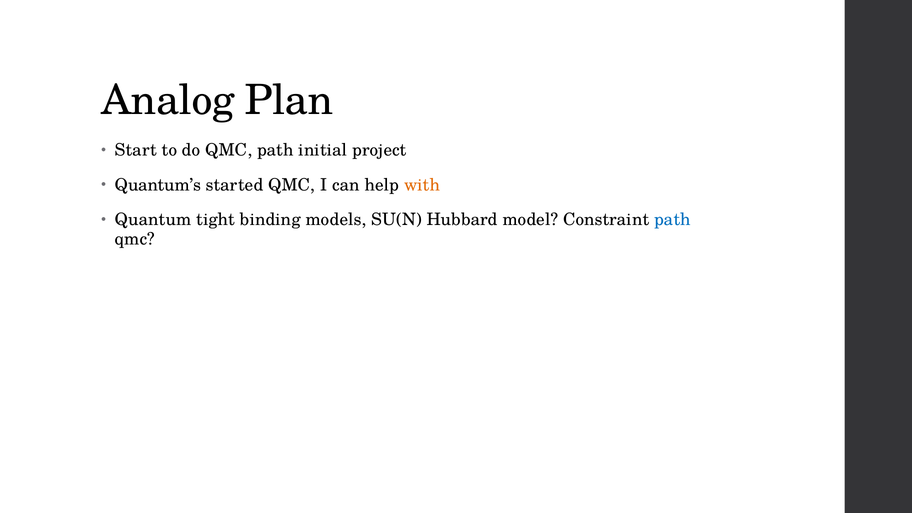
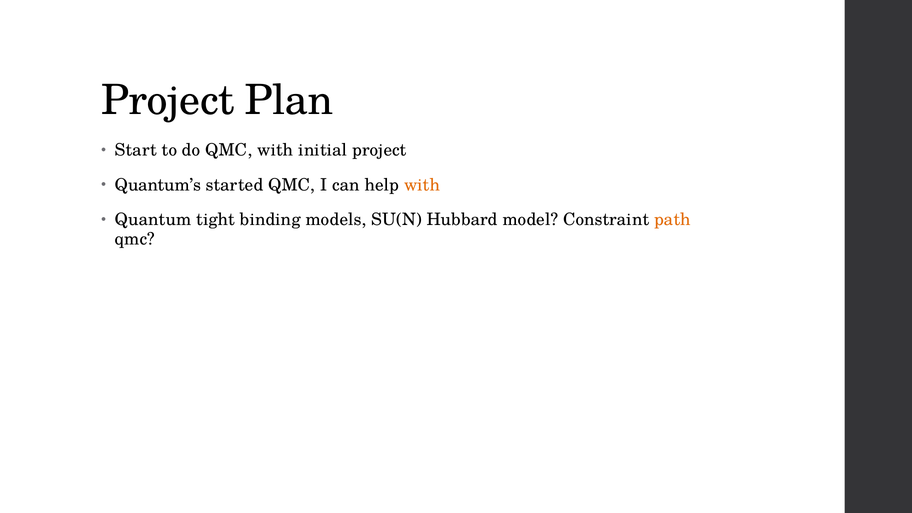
Analog at (168, 100): Analog -> Project
QMC path: path -> with
path at (672, 220) colour: blue -> orange
